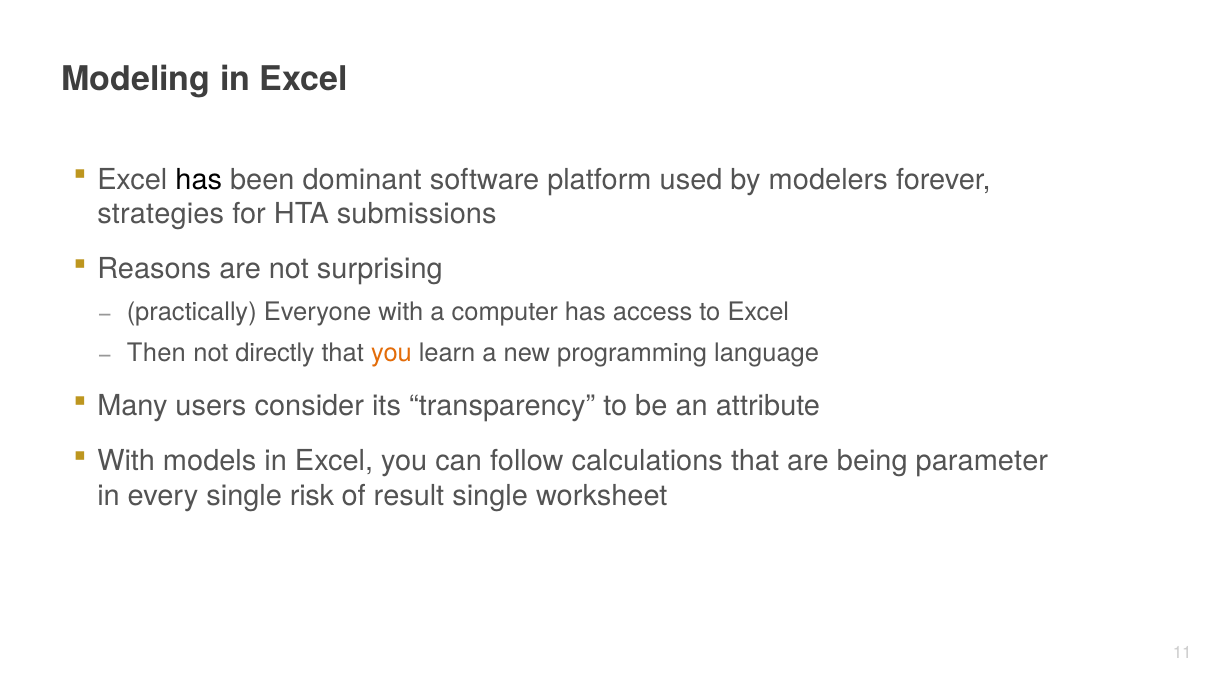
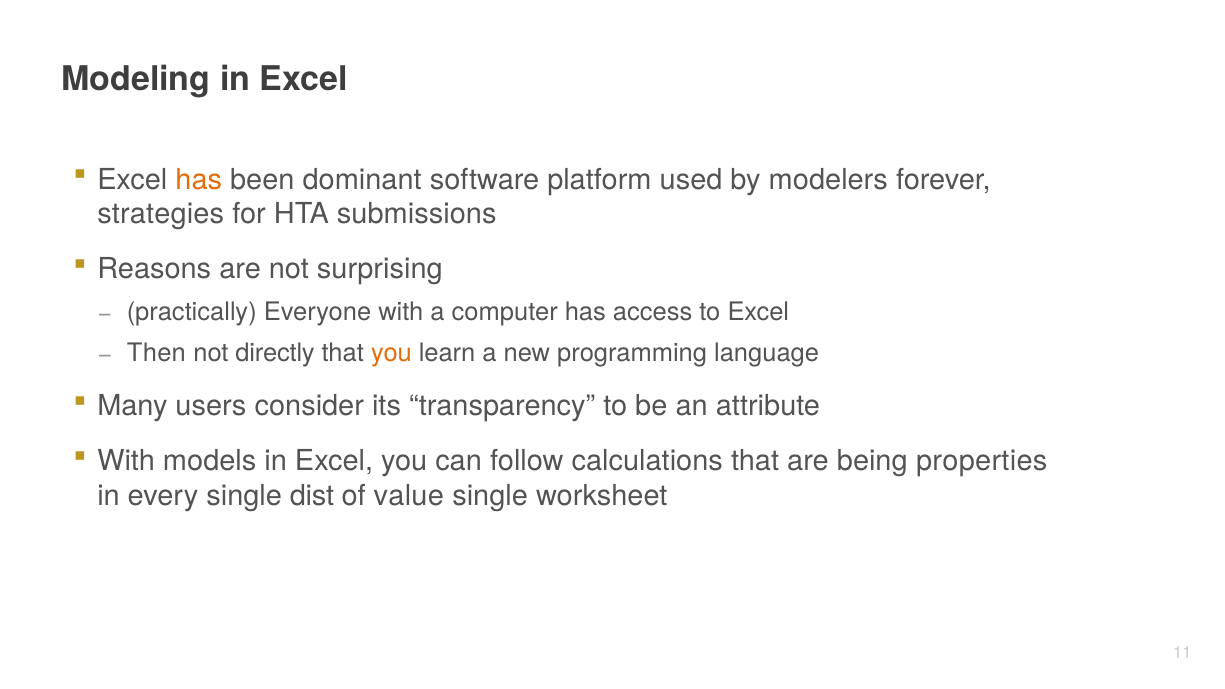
has at (199, 180) colour: black -> orange
parameter: parameter -> properties
risk: risk -> dist
result: result -> value
